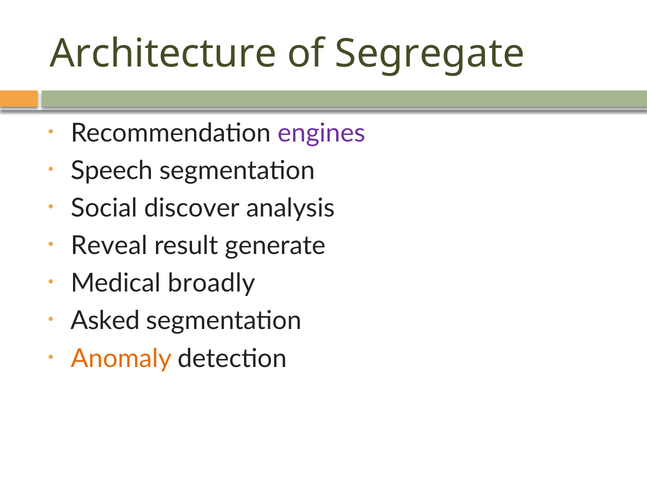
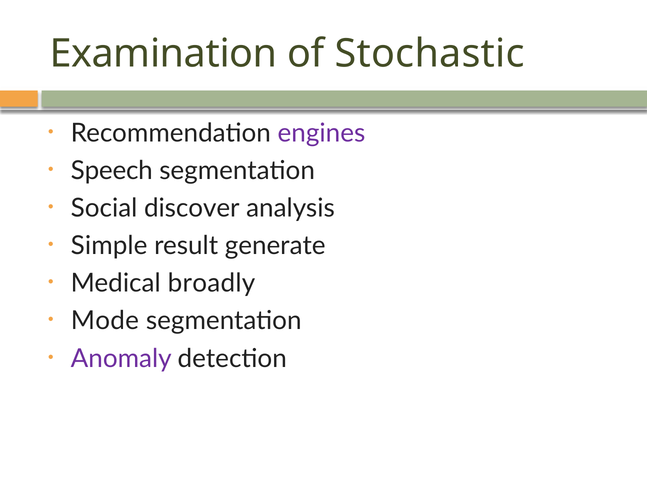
Architecture: Architecture -> Examination
Segregate: Segregate -> Stochastic
Reveal: Reveal -> Simple
Asked: Asked -> Mode
Anomaly colour: orange -> purple
